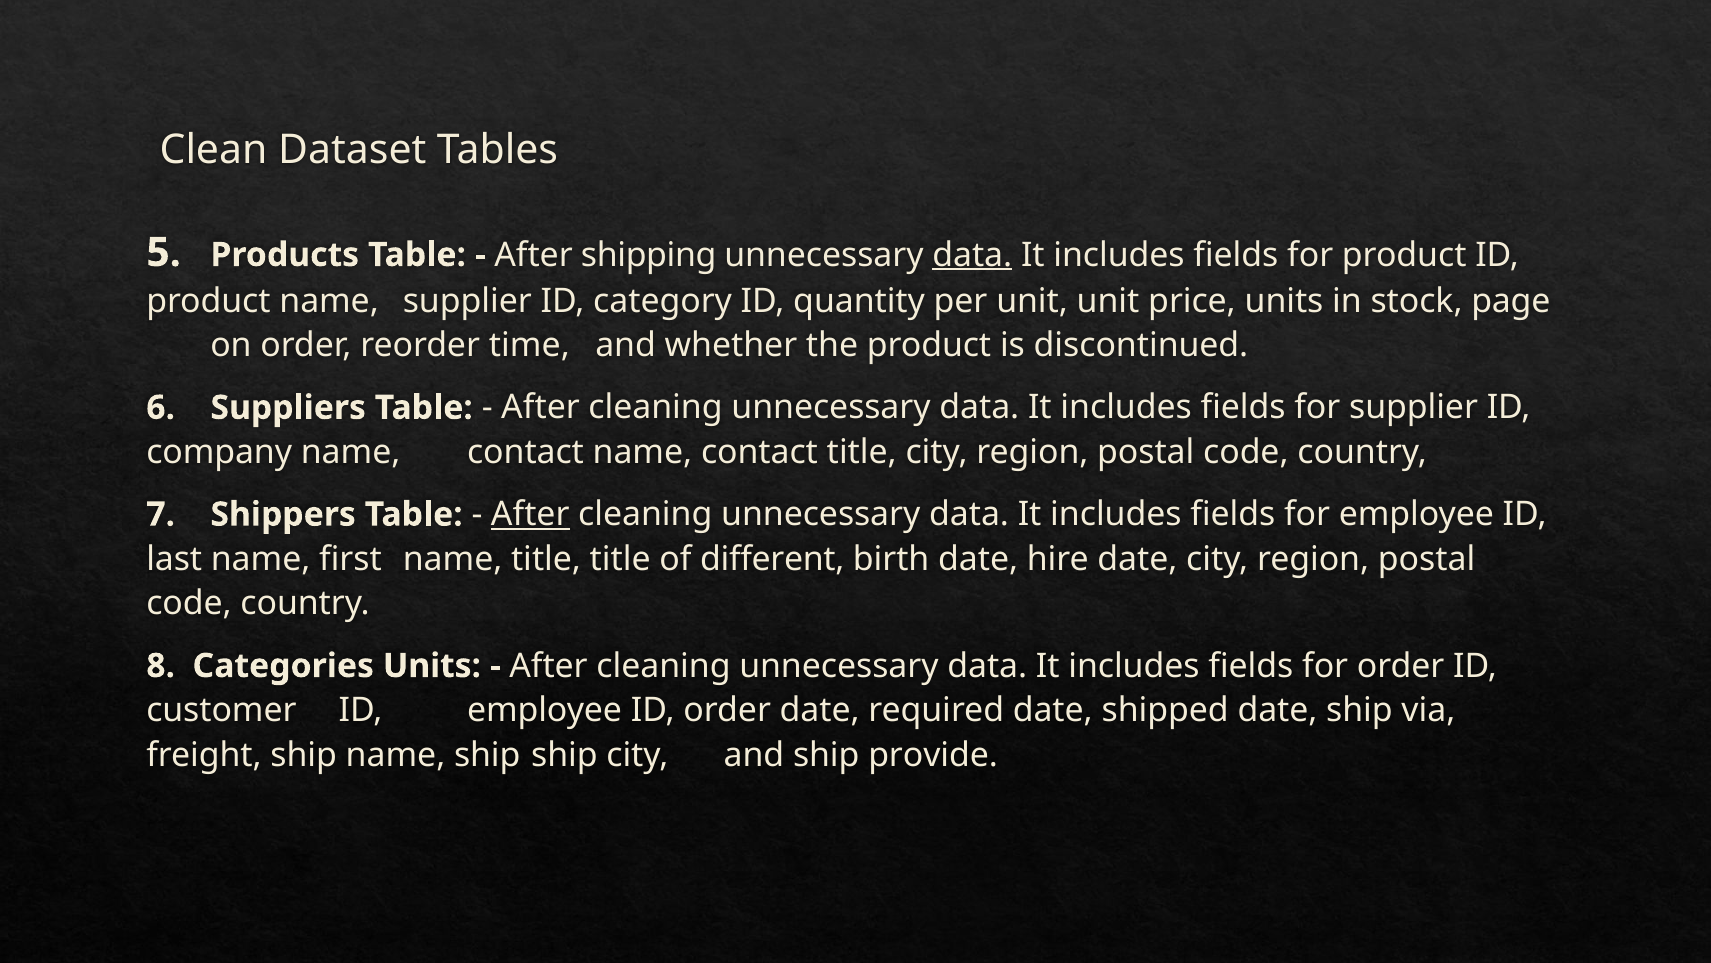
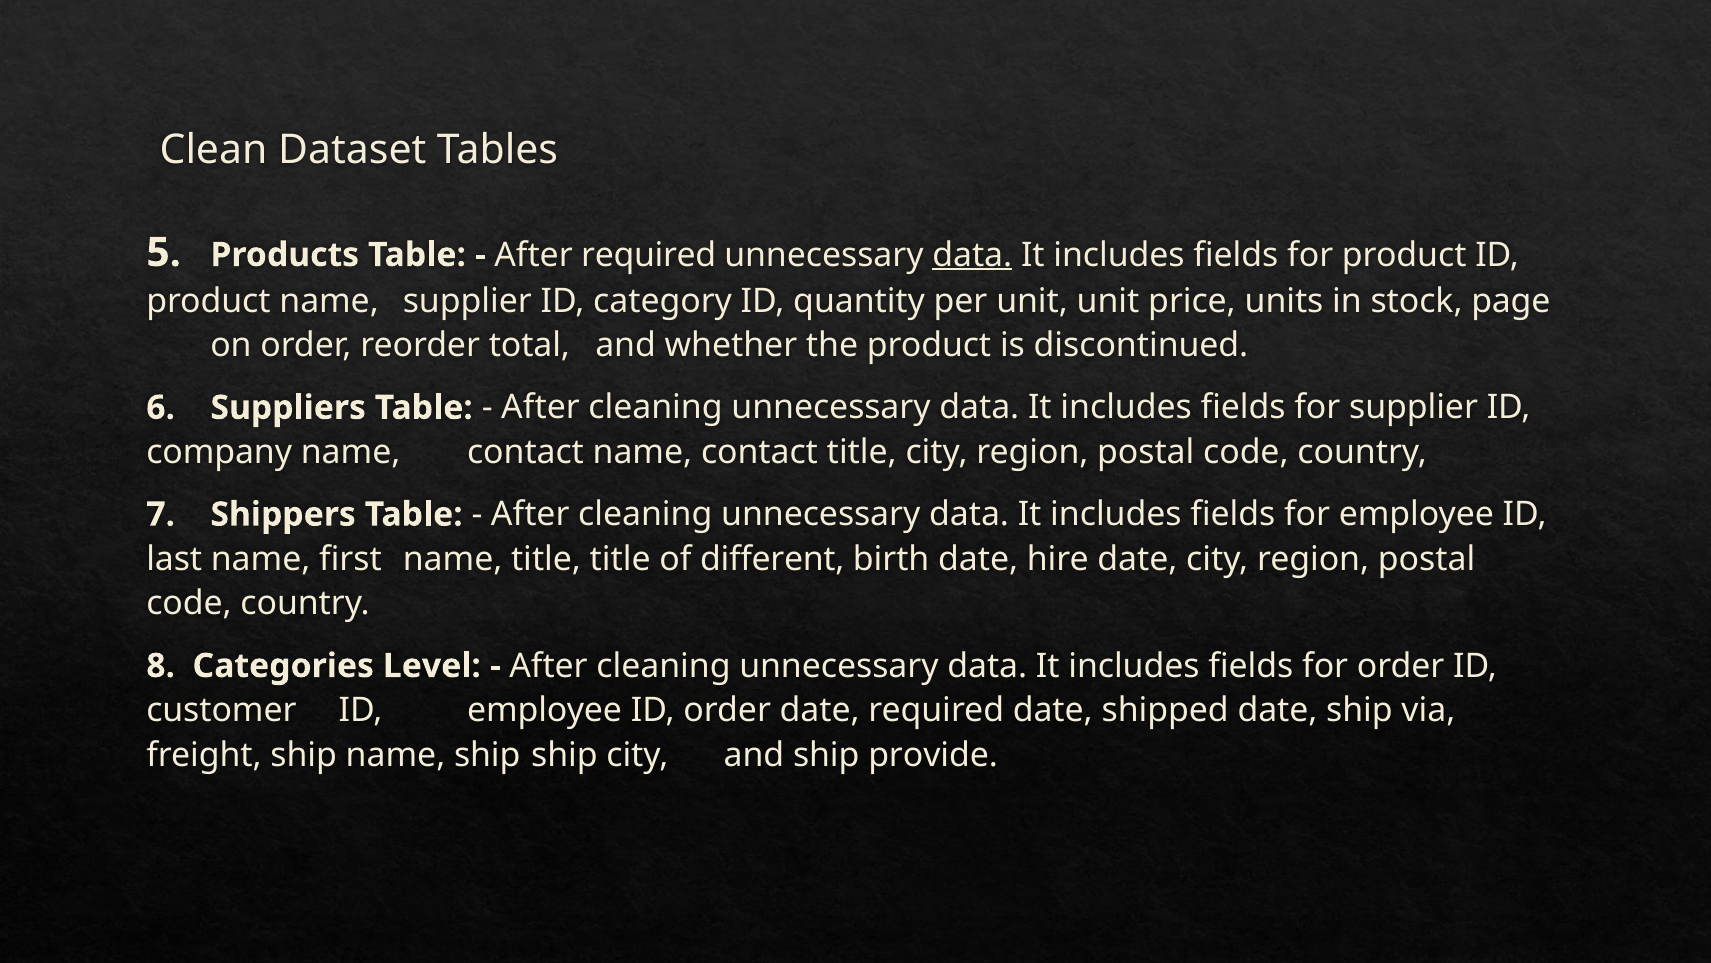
After shipping: shipping -> required
time: time -> total
After at (530, 514) underline: present -> none
Categories Units: Units -> Level
